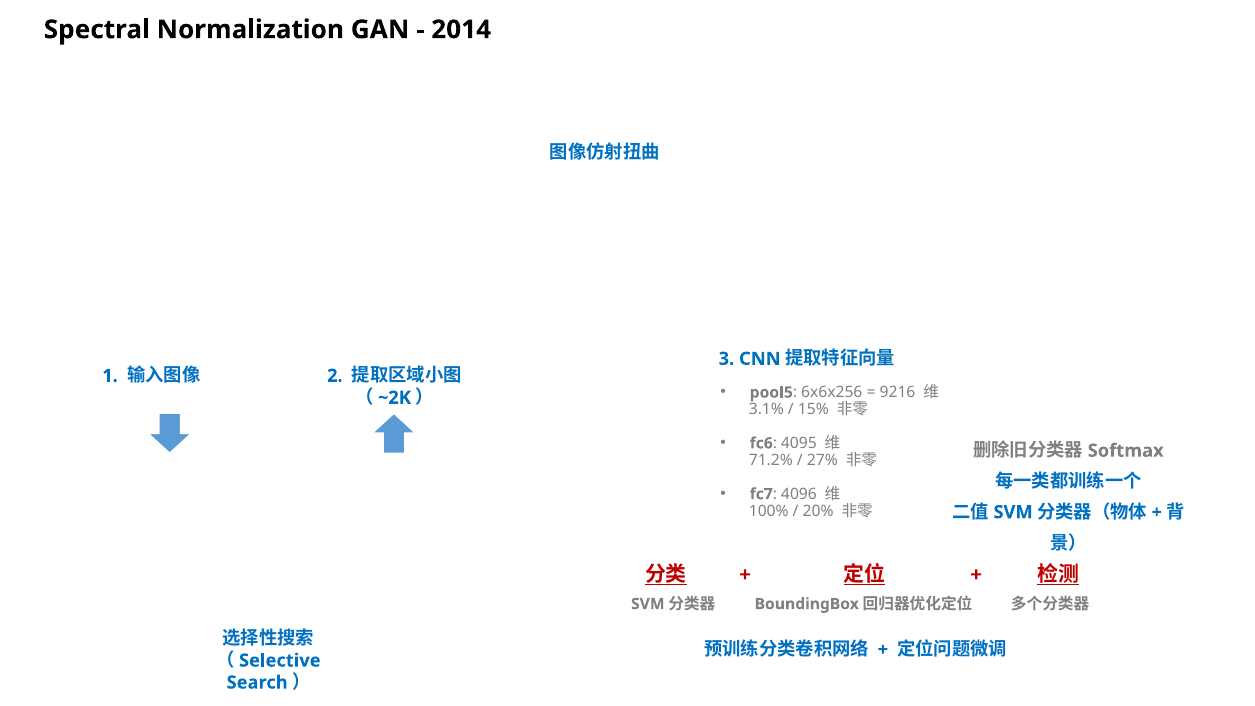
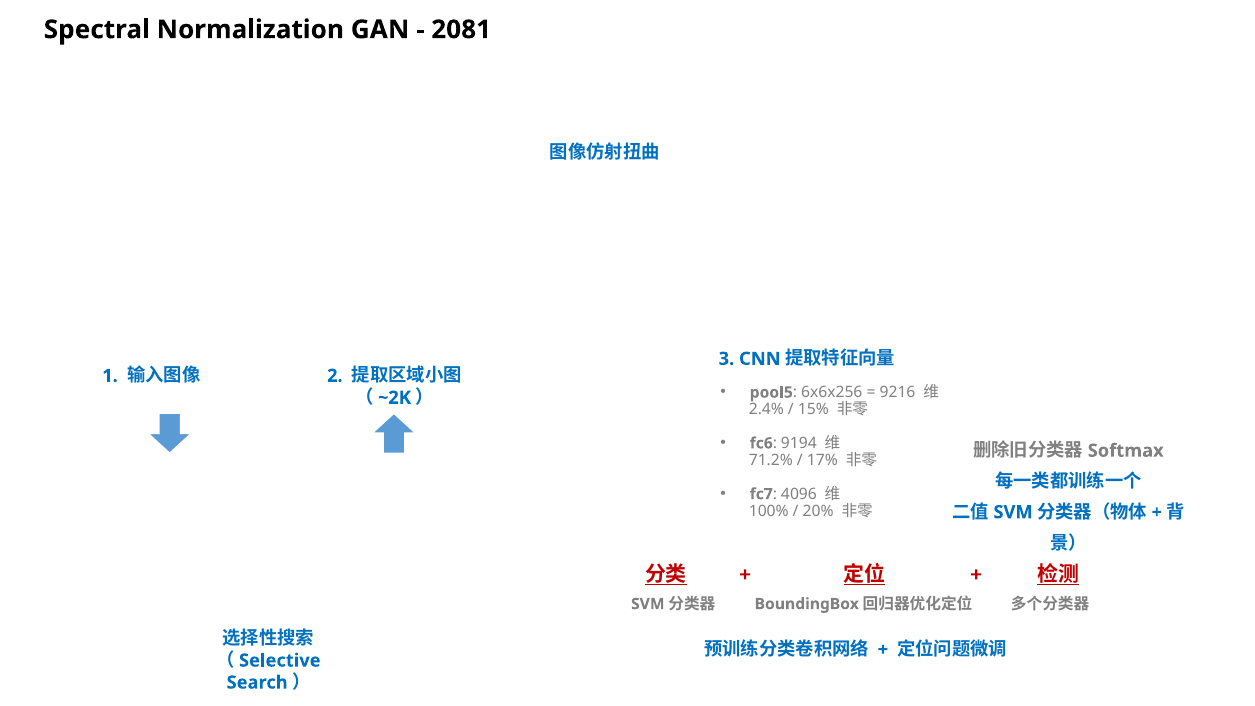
2014: 2014 -> 2081
3.1%: 3.1% -> 2.4%
4095: 4095 -> 9194
27%: 27% -> 17%
